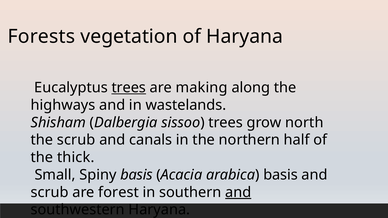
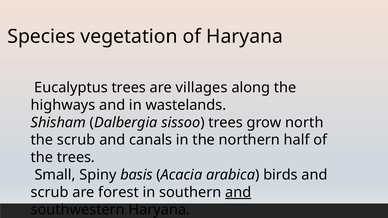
Forests: Forests -> Species
trees at (129, 88) underline: present -> none
making: making -> villages
the thick: thick -> trees
arabica basis: basis -> birds
